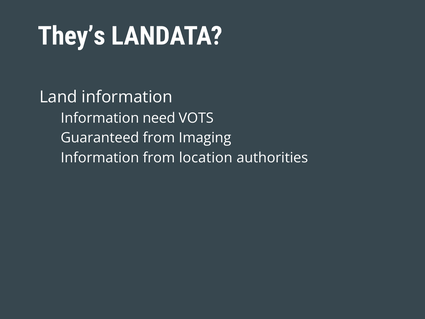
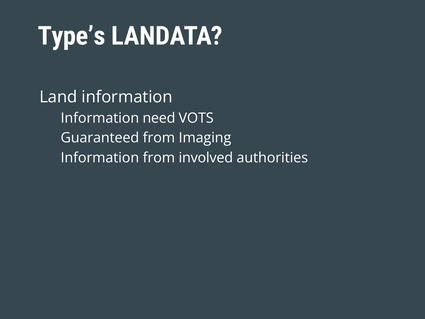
They’s: They’s -> Type’s
location: location -> involved
